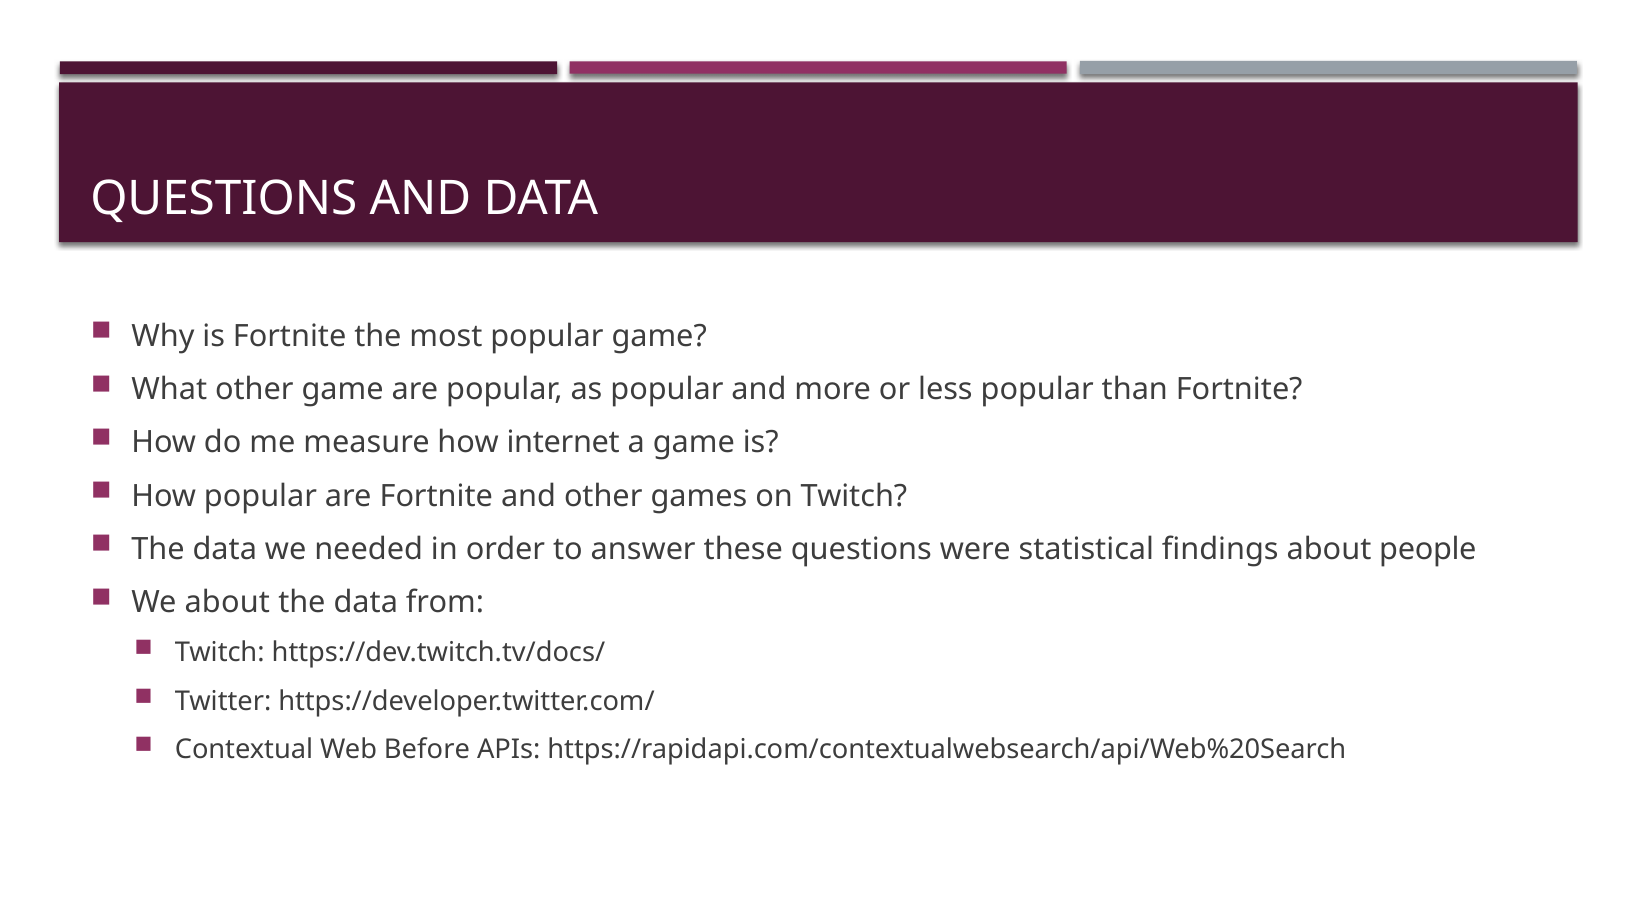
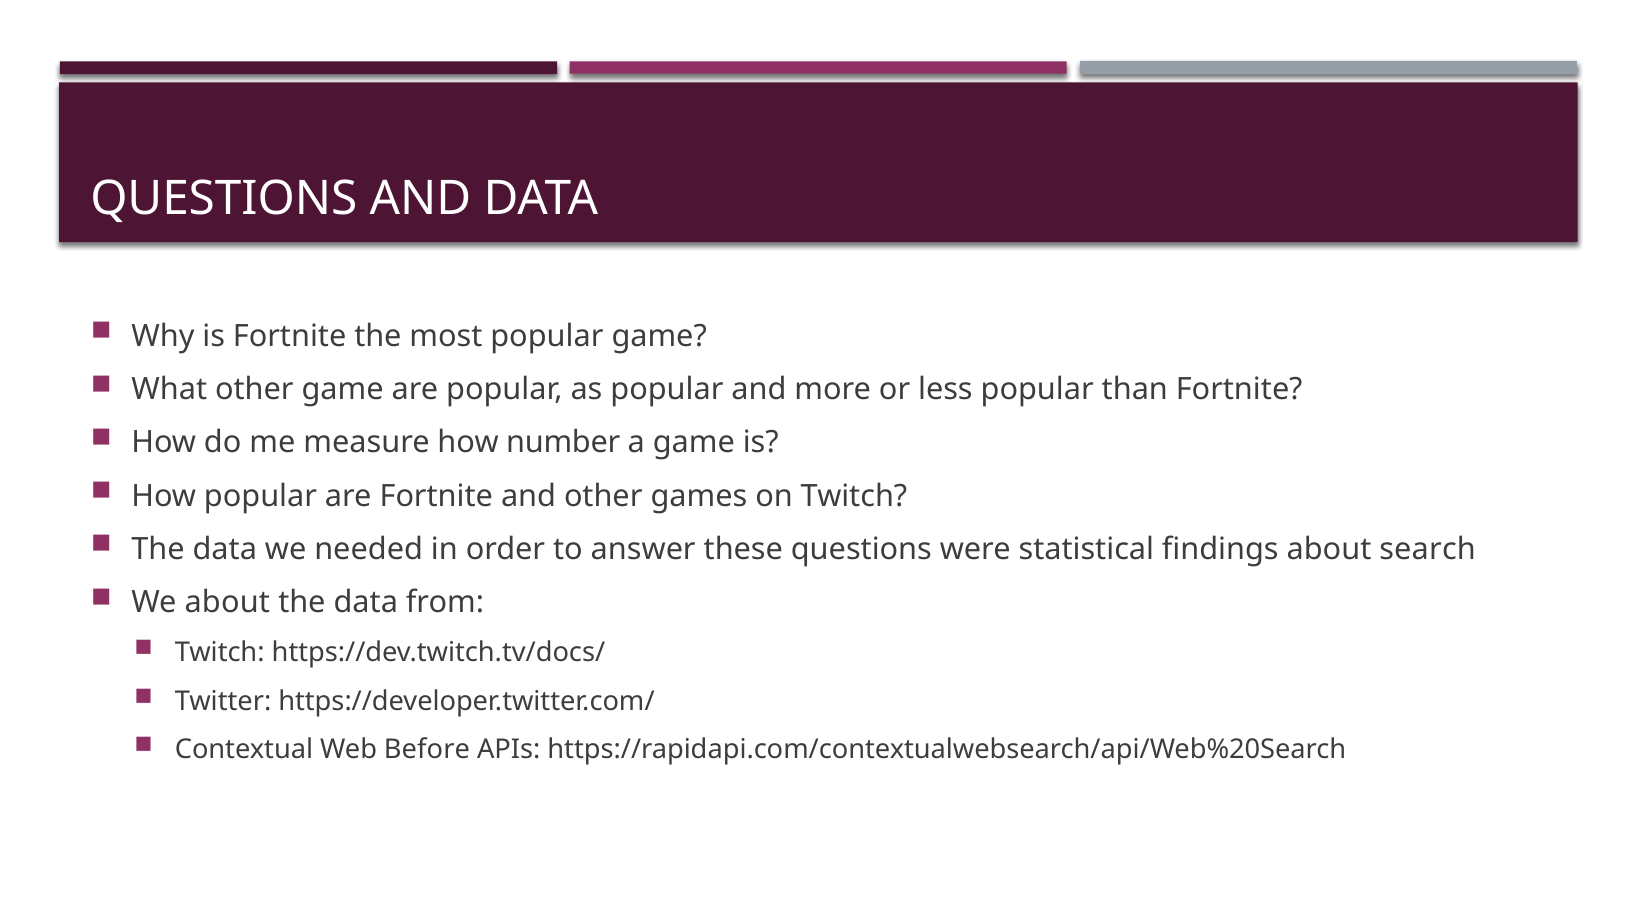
internet: internet -> number
people: people -> search
